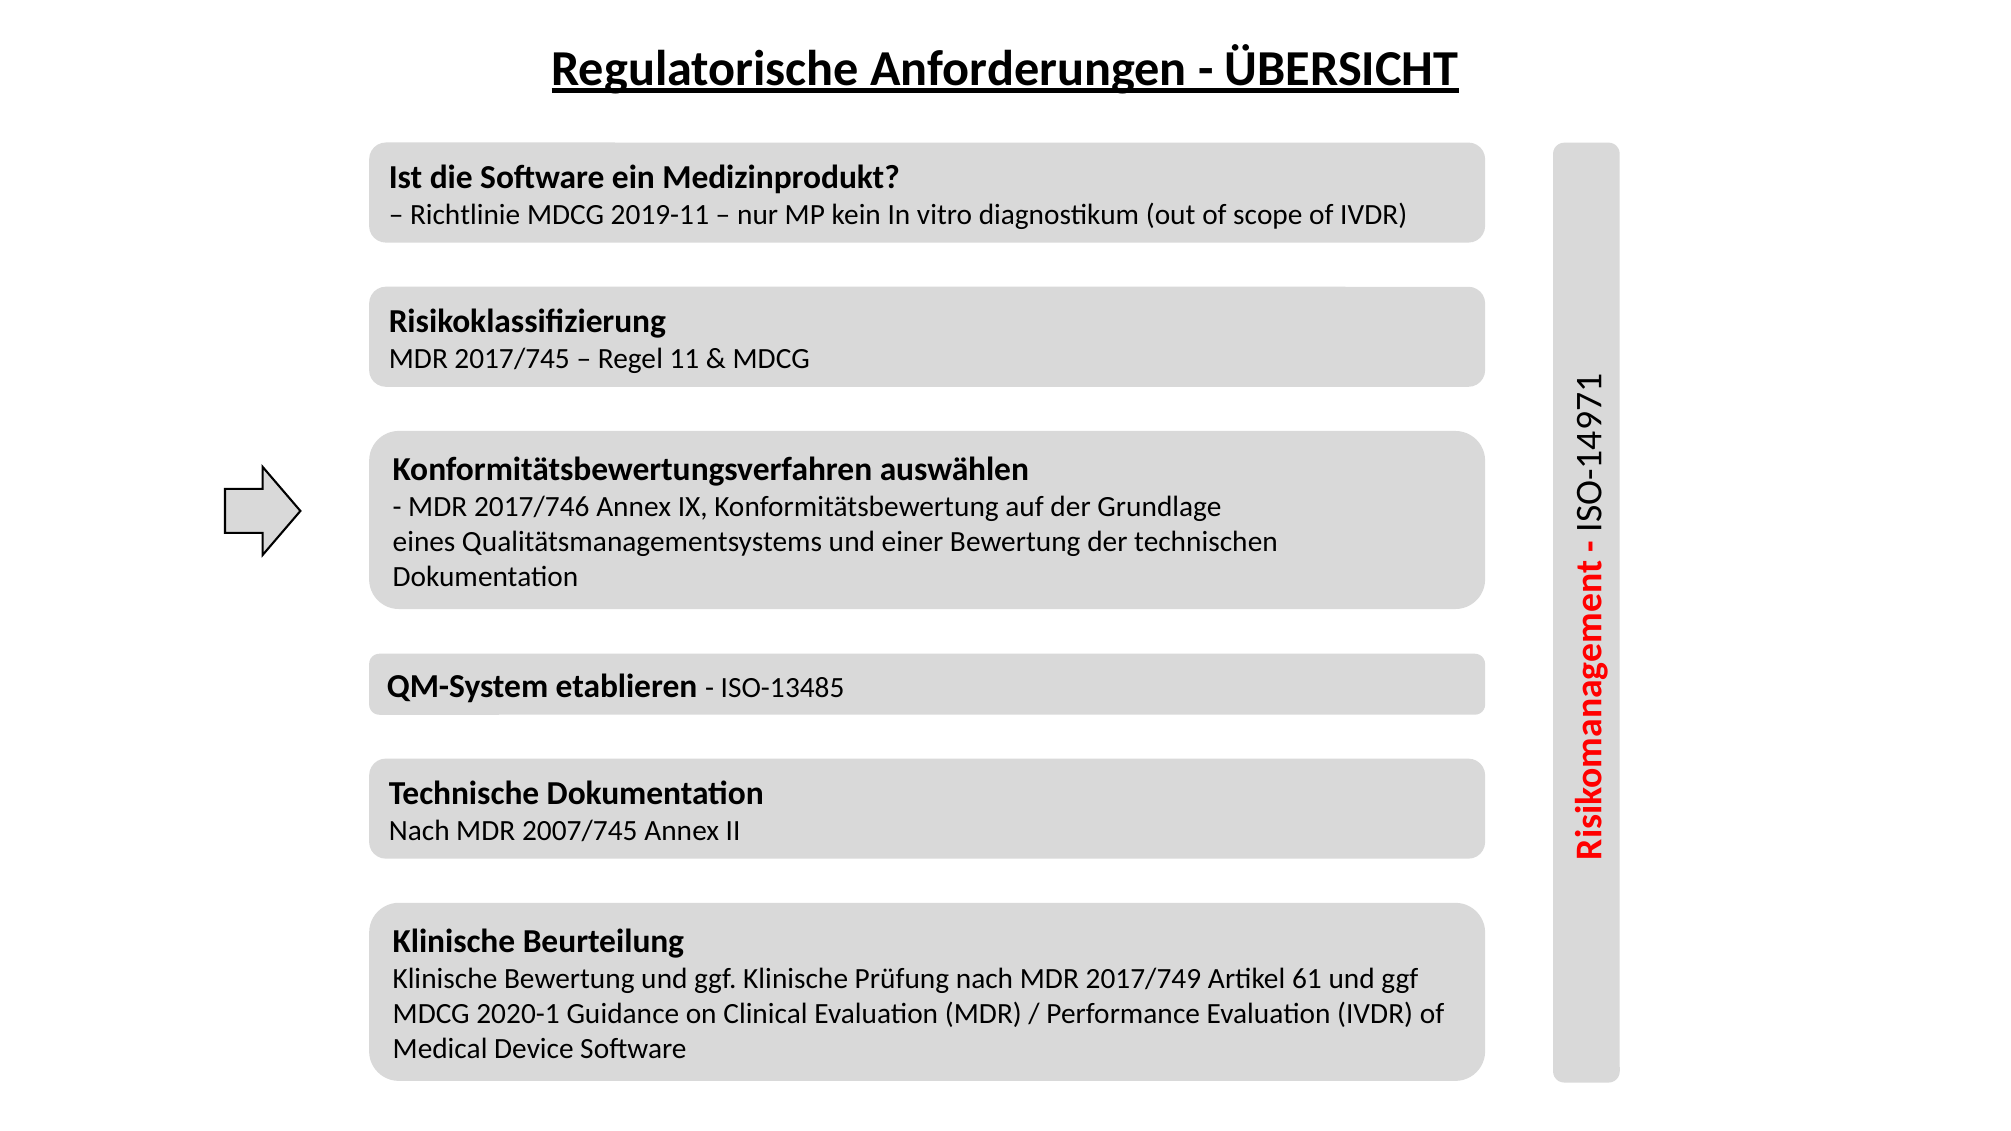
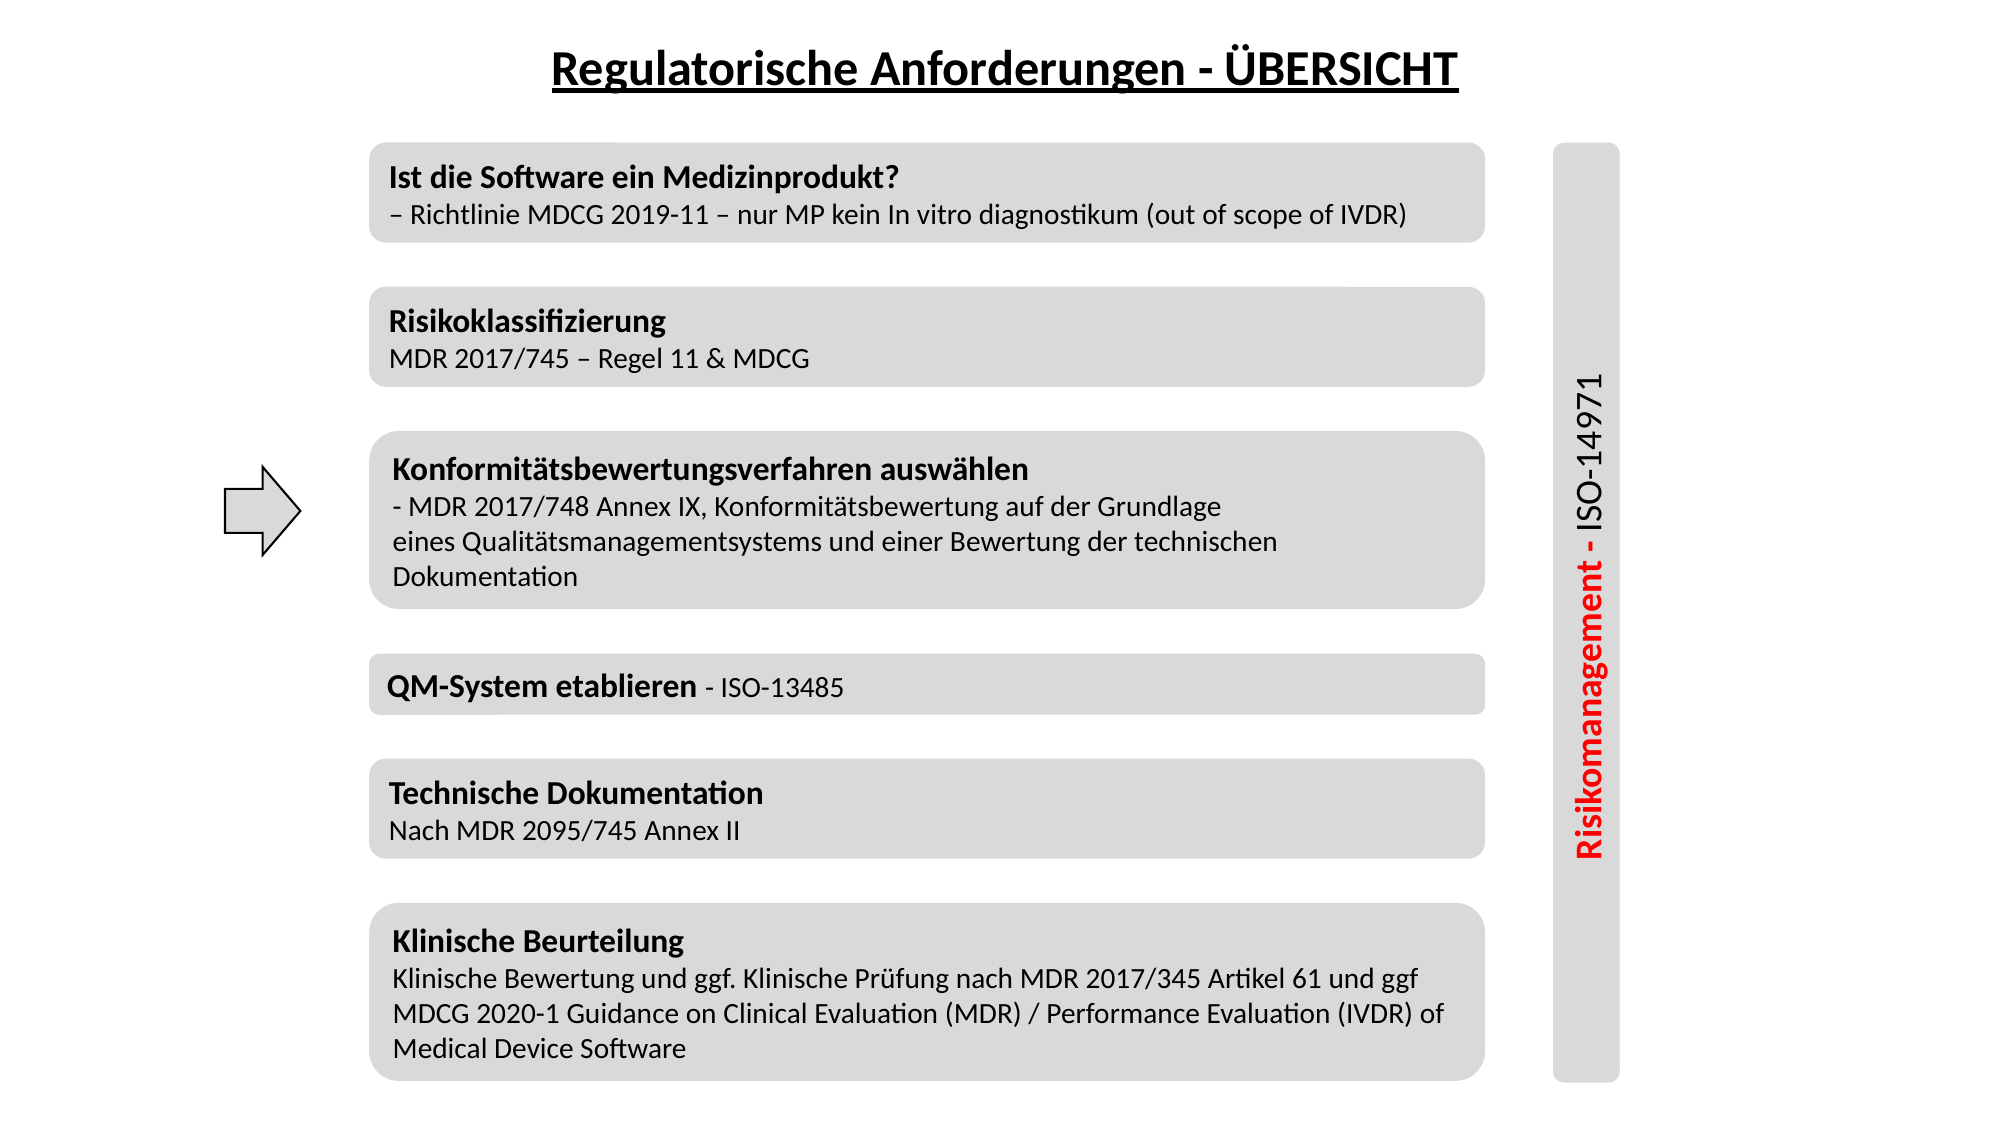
2017/746: 2017/746 -> 2017/748
2007/745: 2007/745 -> 2095/745
2017/749: 2017/749 -> 2017/345
